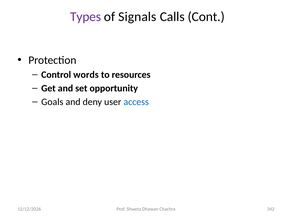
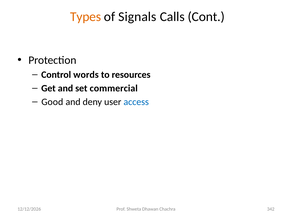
Types colour: purple -> orange
opportunity: opportunity -> commercial
Goals: Goals -> Good
